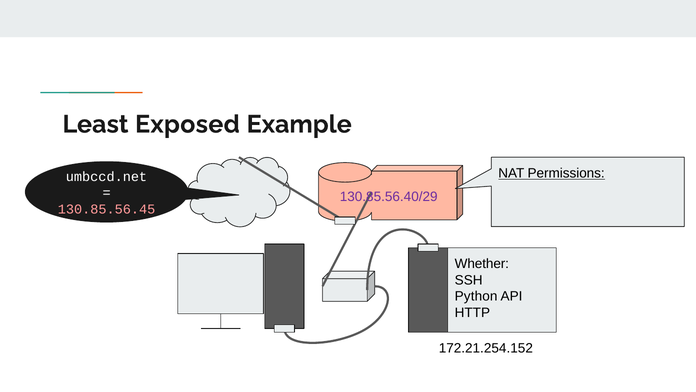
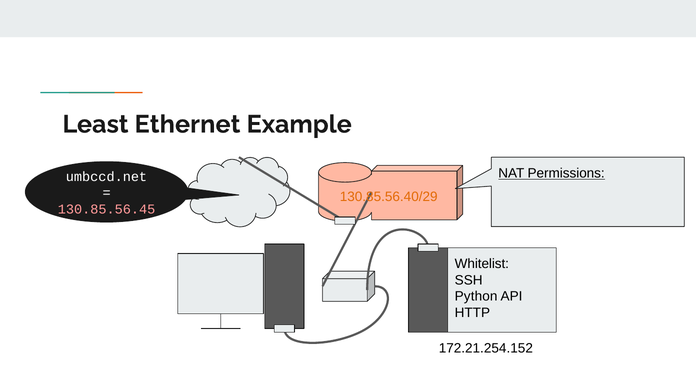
Exposed: Exposed -> Ethernet
130.85.56.40/29 colour: purple -> orange
Whether: Whether -> Whitelist
